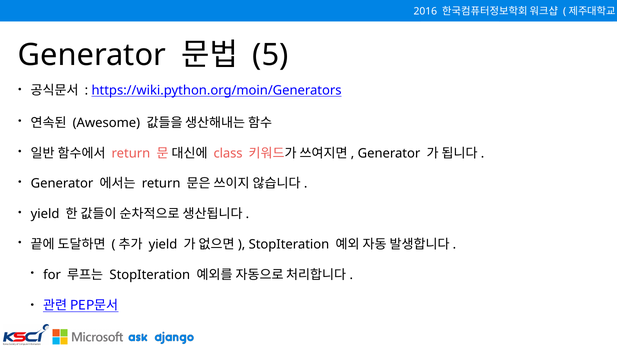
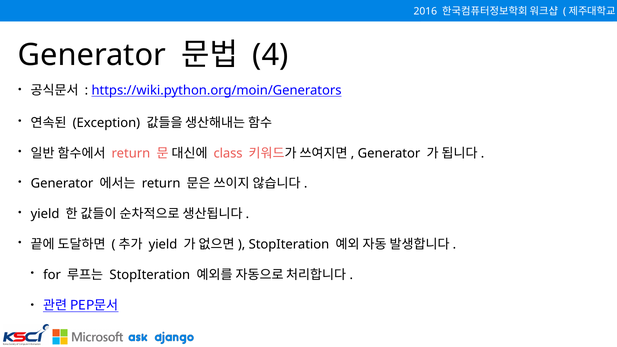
5: 5 -> 4
Awesome: Awesome -> Exception
